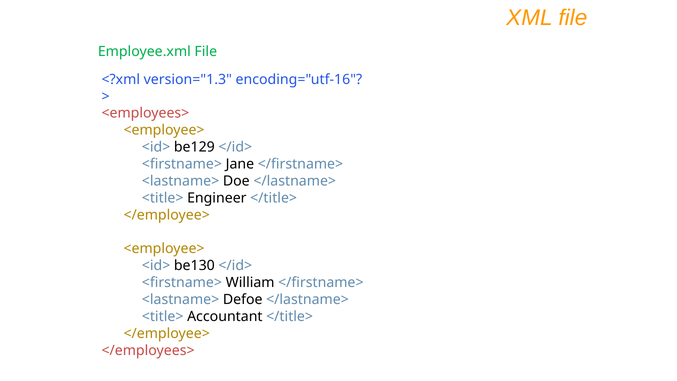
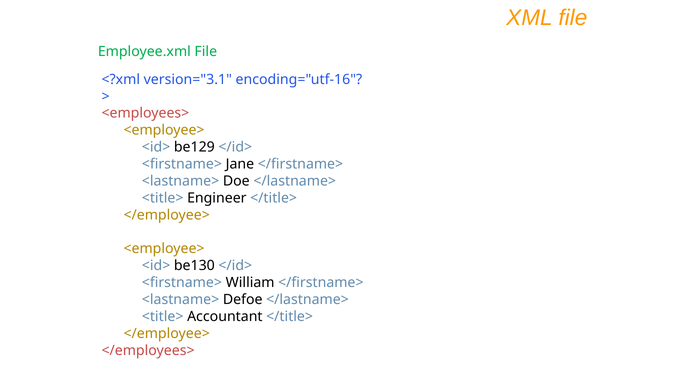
version="1.3: version="1.3 -> version="3.1
